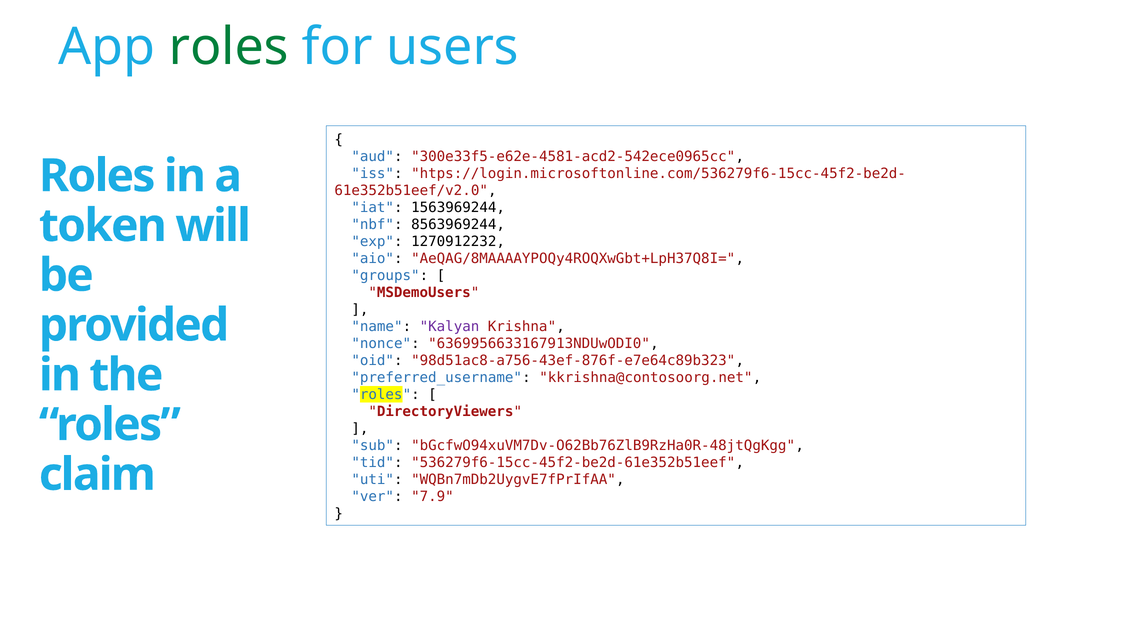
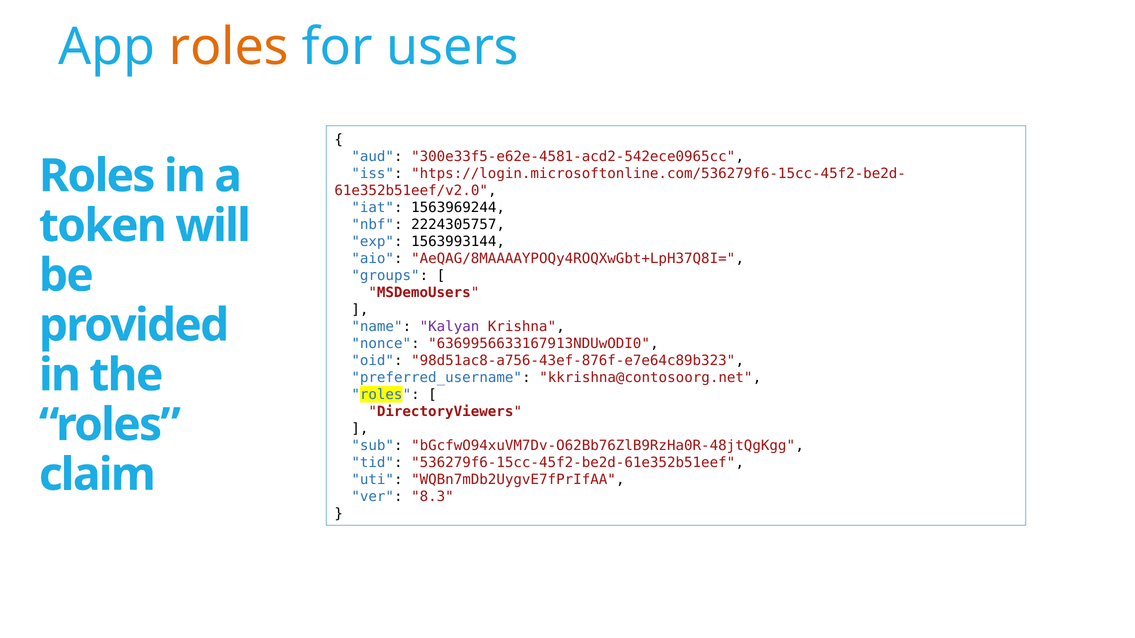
roles at (229, 47) colour: green -> orange
8563969244: 8563969244 -> 2224305757
1270912232: 1270912232 -> 1563993144
7.9: 7.9 -> 8.3
